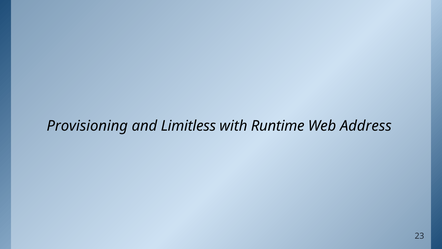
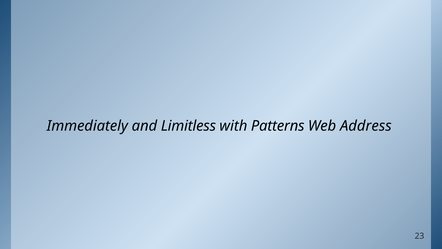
Provisioning: Provisioning -> Immediately
Runtime: Runtime -> Patterns
